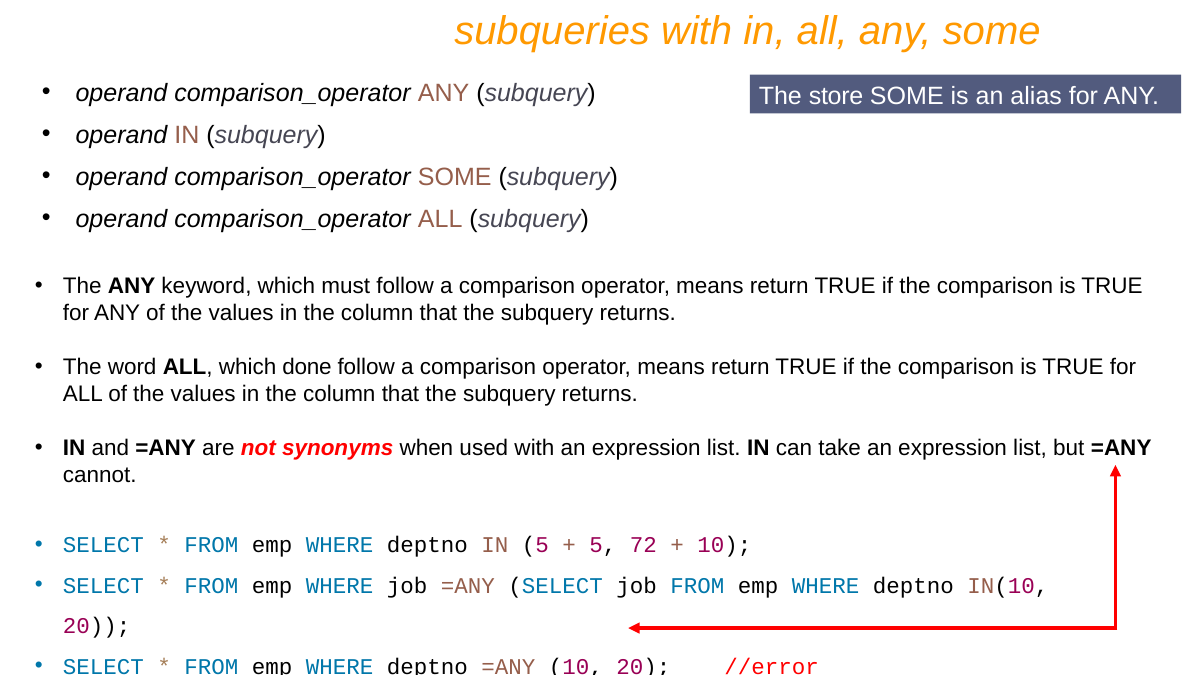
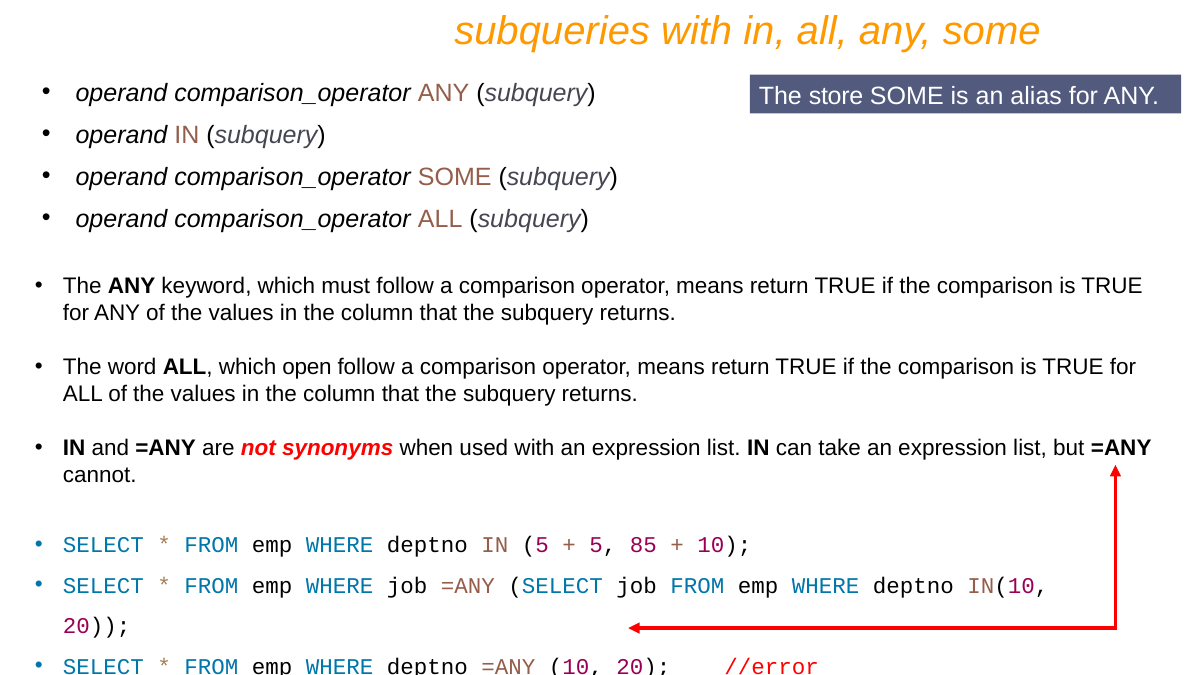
done: done -> open
72: 72 -> 85
